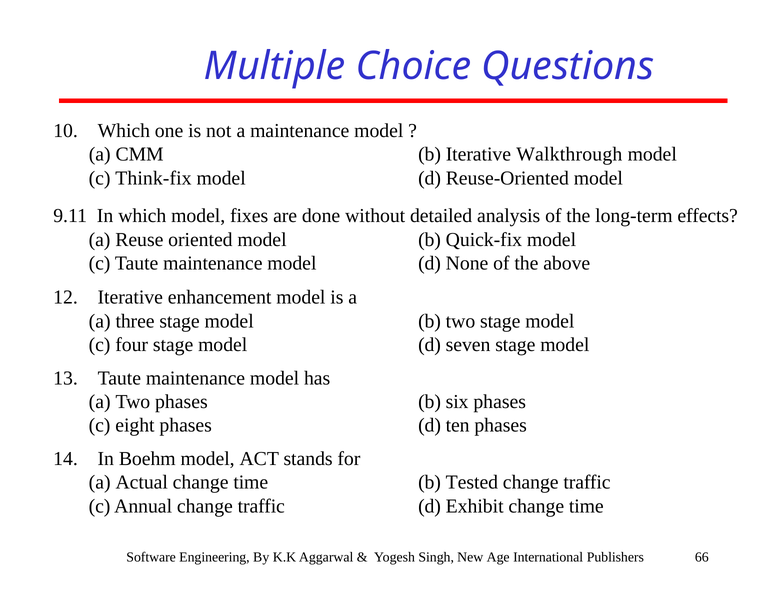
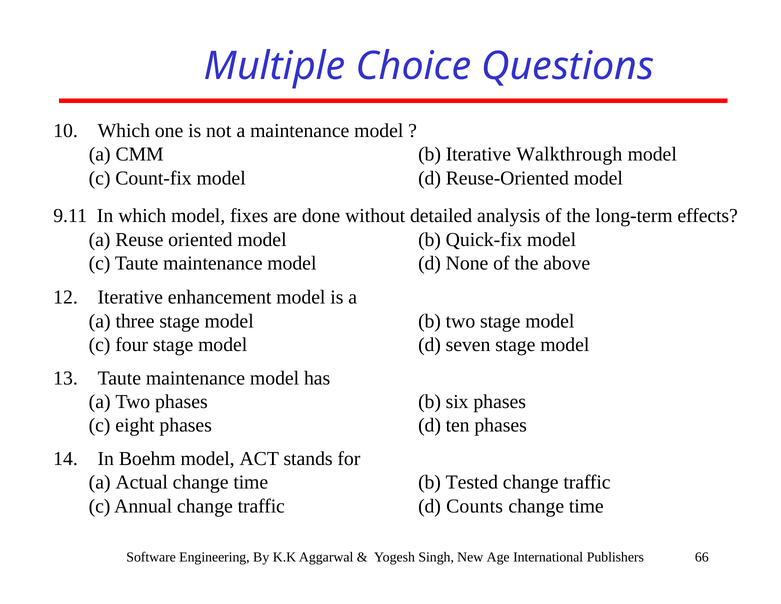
Think-fix: Think-fix -> Count-fix
Exhibit: Exhibit -> Counts
